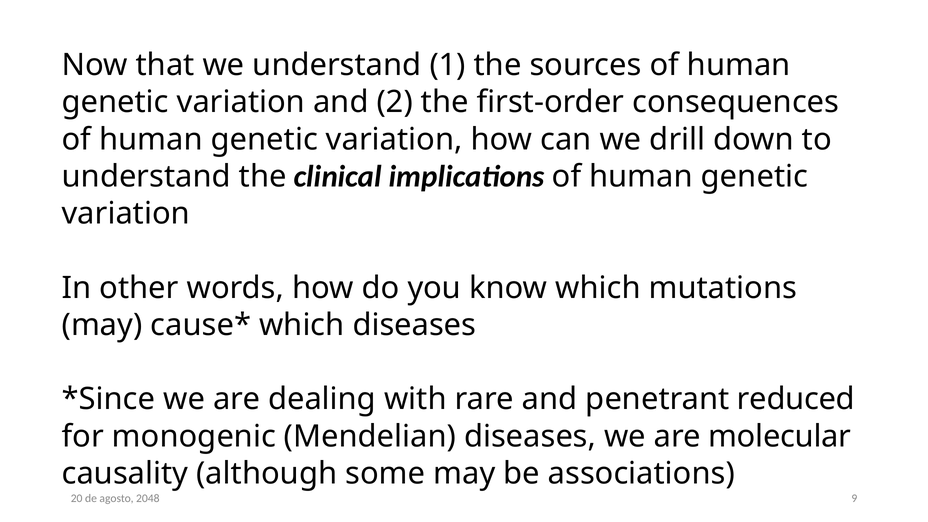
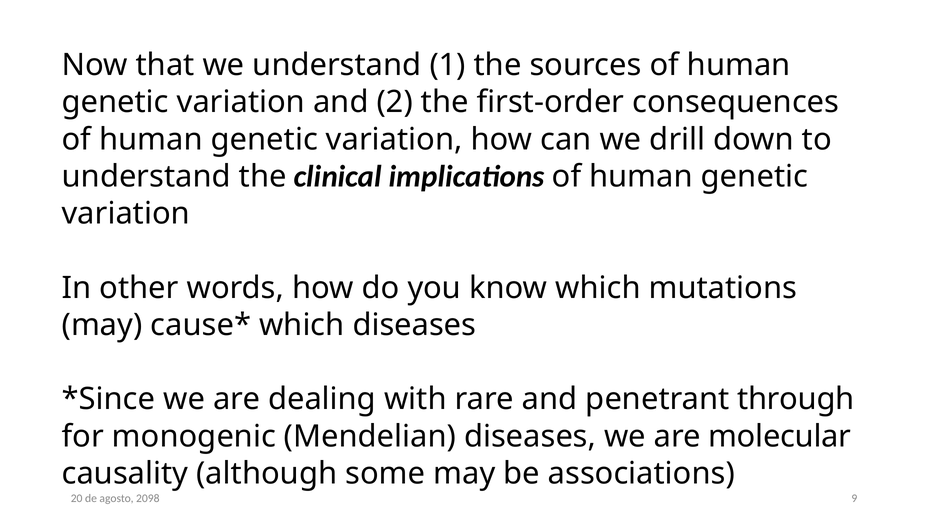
reduced: reduced -> through
2048: 2048 -> 2098
